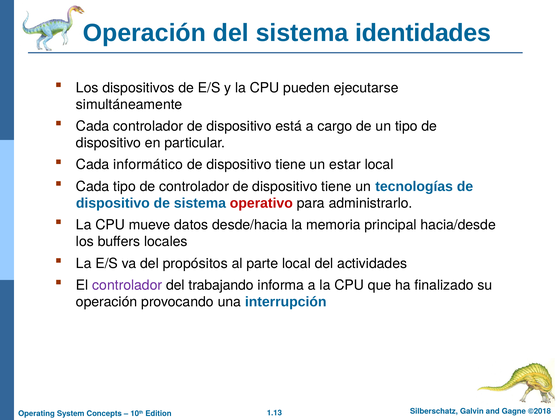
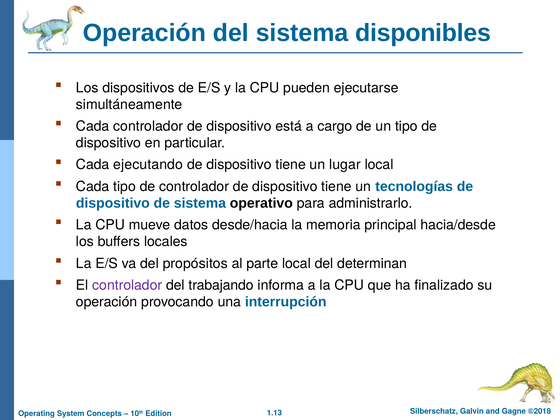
identidades: identidades -> disponibles
informático: informático -> ejecutando
estar: estar -> lugar
operativo colour: red -> black
actividades: actividades -> determinan
